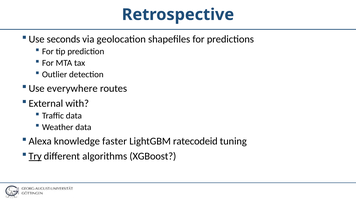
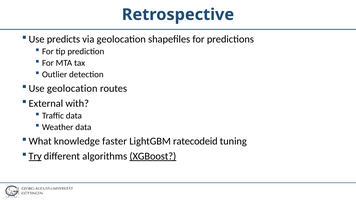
seconds: seconds -> predicts
Use everywhere: everywhere -> geolocation
Alexa: Alexa -> What
XGBoost underline: none -> present
